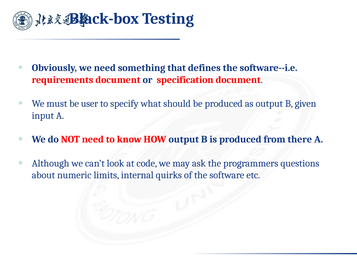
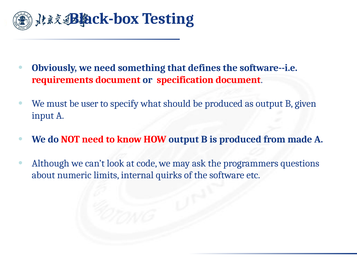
there: there -> made
